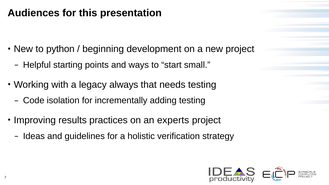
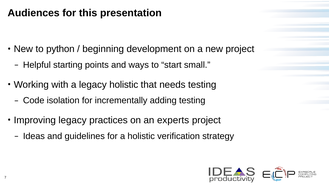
legacy always: always -> holistic
Improving results: results -> legacy
